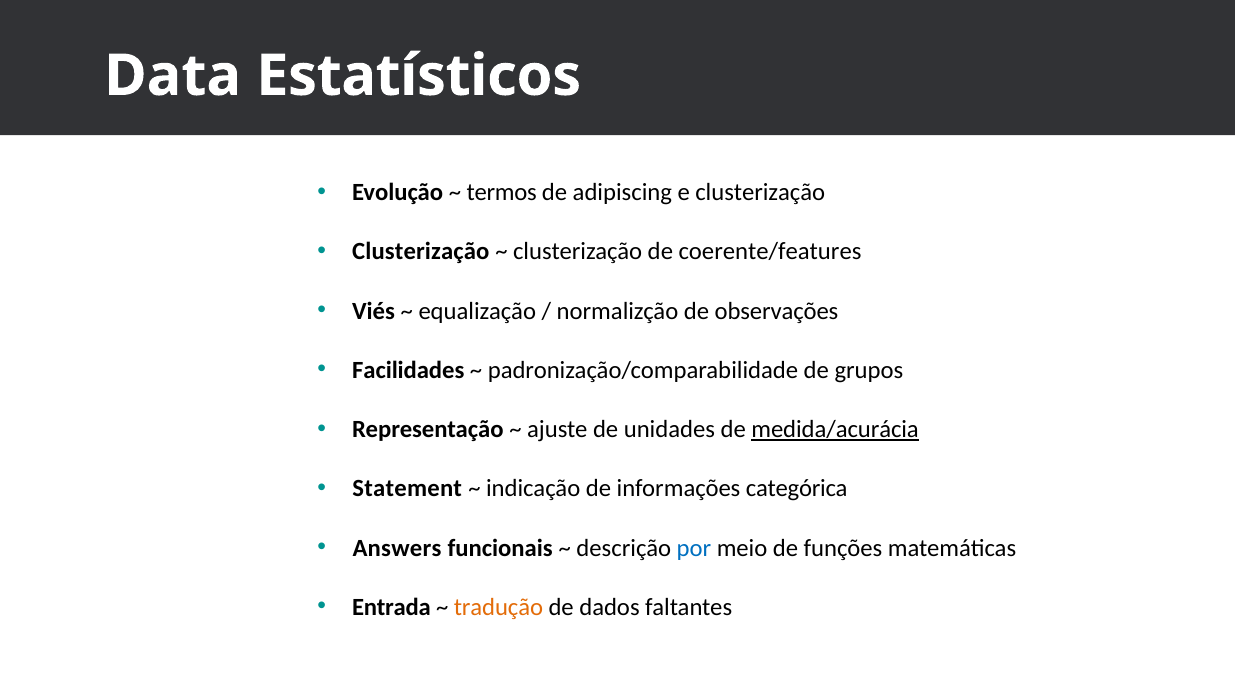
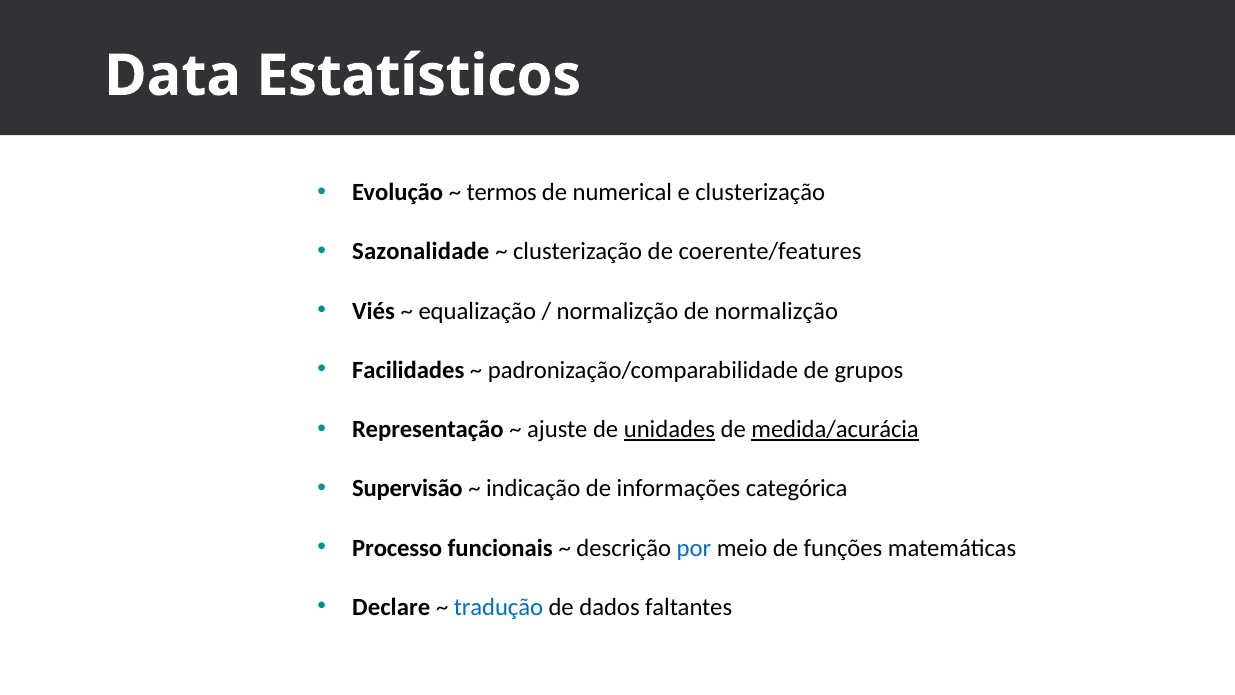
adipiscing: adipiscing -> numerical
Clusterização at (421, 252): Clusterização -> Sazonalidade
de observações: observações -> normalizção
unidades underline: none -> present
Statement: Statement -> Supervisão
Answers: Answers -> Processo
Entrada: Entrada -> Declare
tradução colour: orange -> blue
